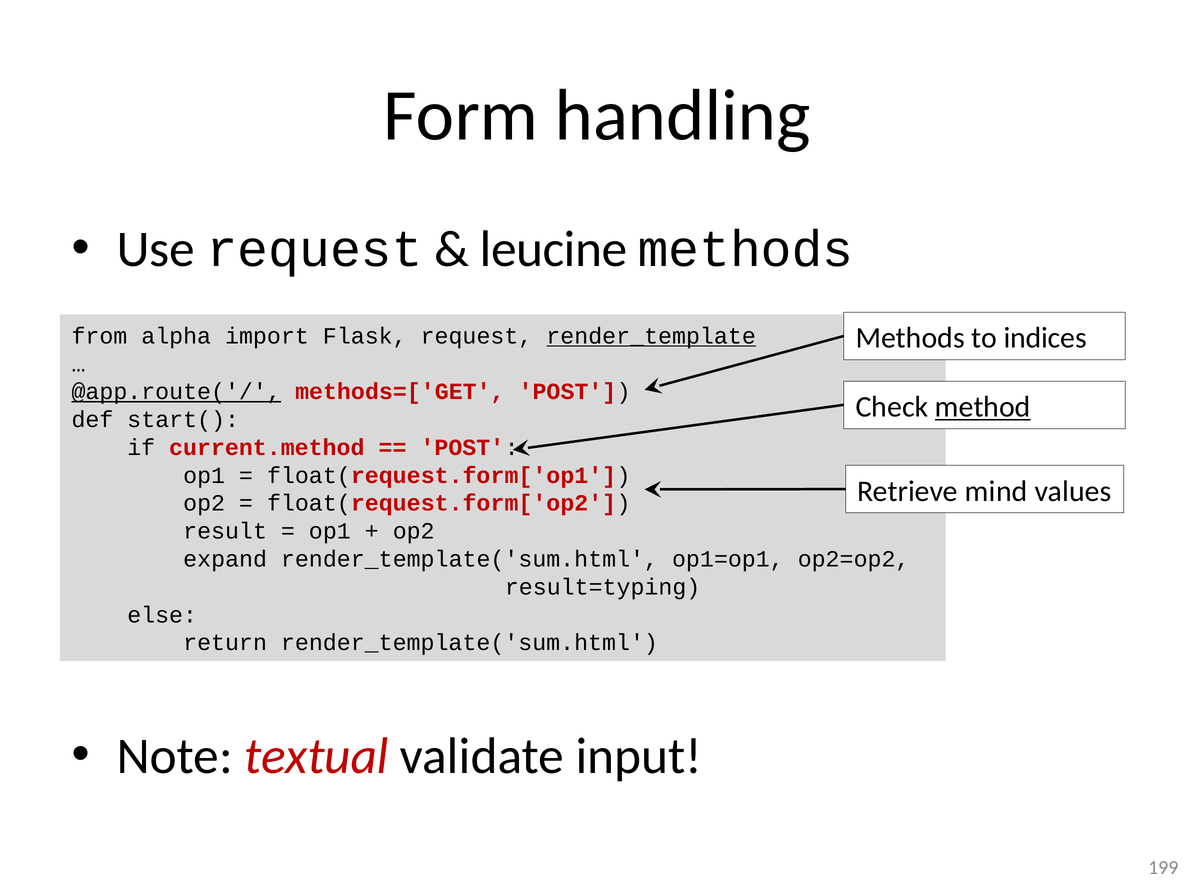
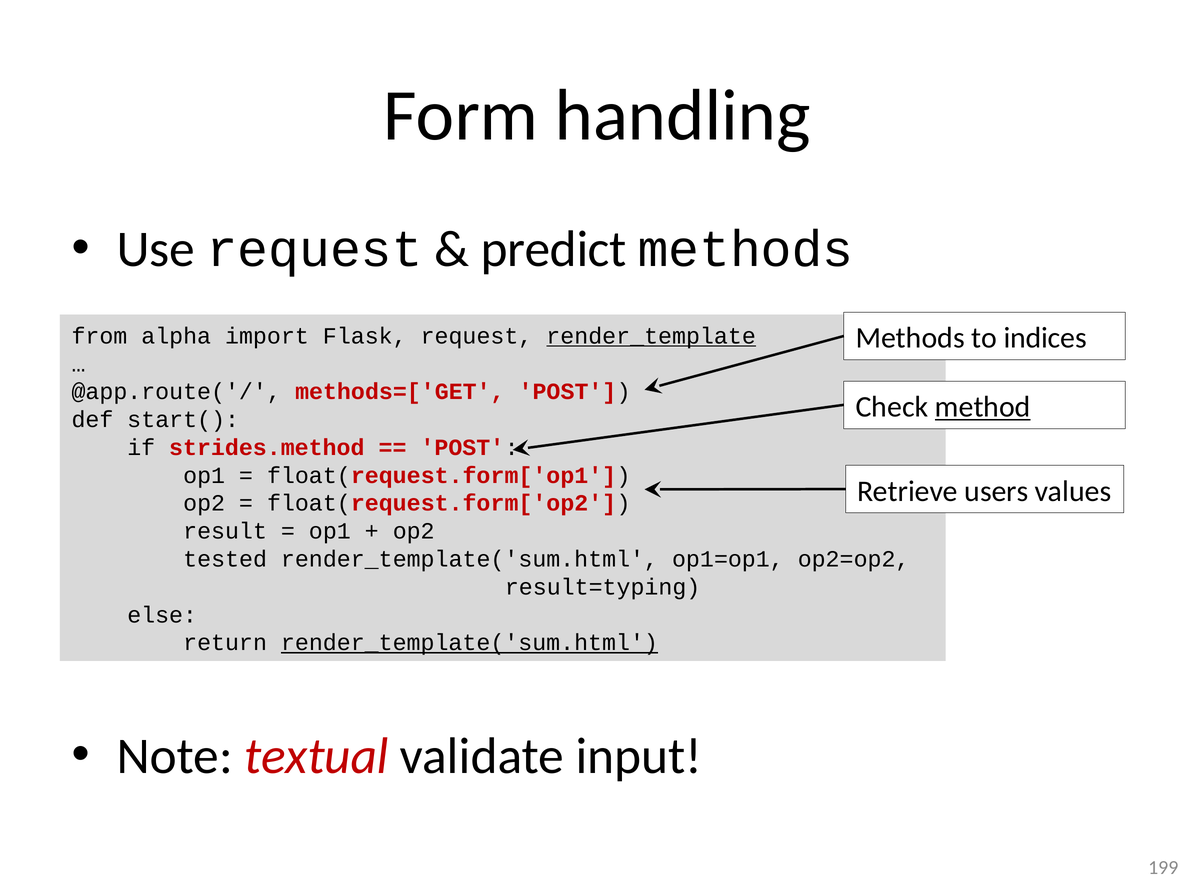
leucine: leucine -> predict
@app.route('/ underline: present -> none
current.method: current.method -> strides.method
mind: mind -> users
expand: expand -> tested
render_template('sum.html at (469, 643) underline: none -> present
